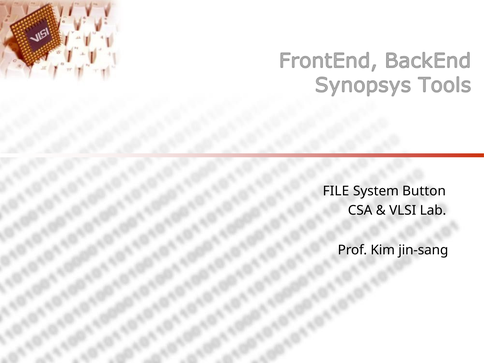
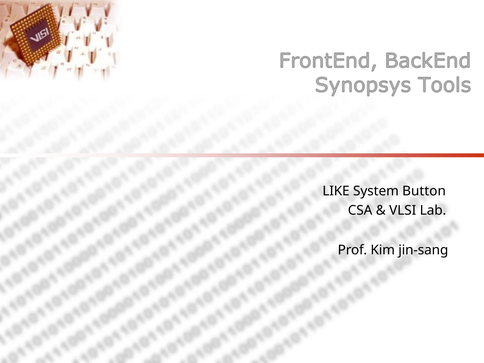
FILE: FILE -> LIKE
